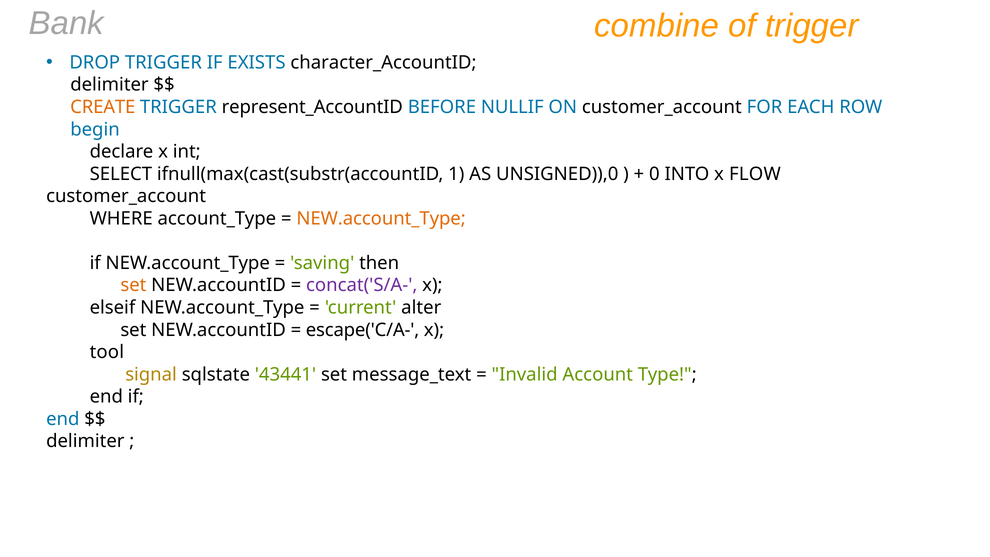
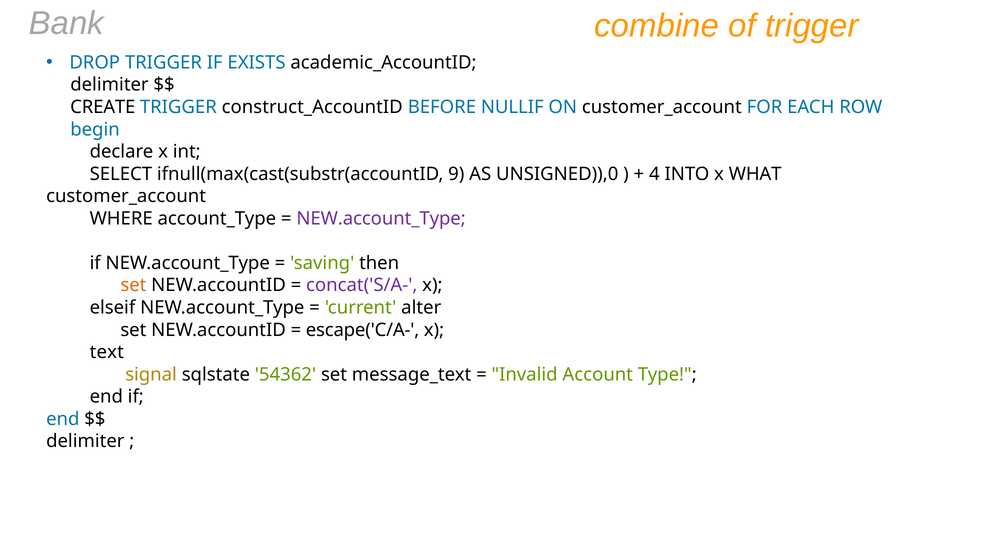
character_AccountID: character_AccountID -> academic_AccountID
CREATE colour: orange -> black
represent_AccountID: represent_AccountID -> construct_AccountID
1: 1 -> 9
0: 0 -> 4
FLOW: FLOW -> WHAT
NEW.account_Type at (381, 218) colour: orange -> purple
tool: tool -> text
43441: 43441 -> 54362
